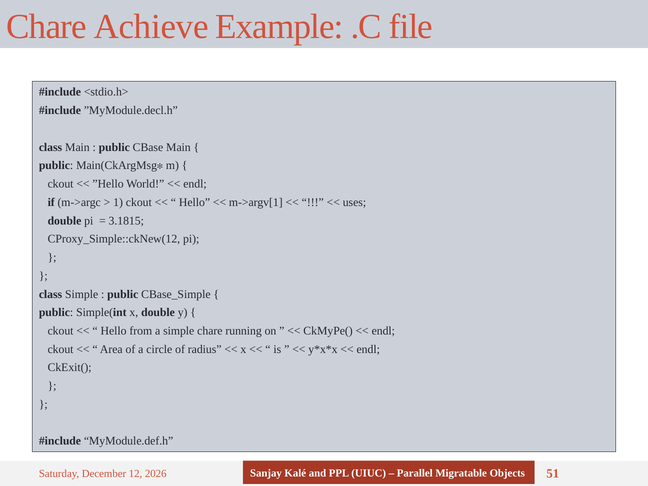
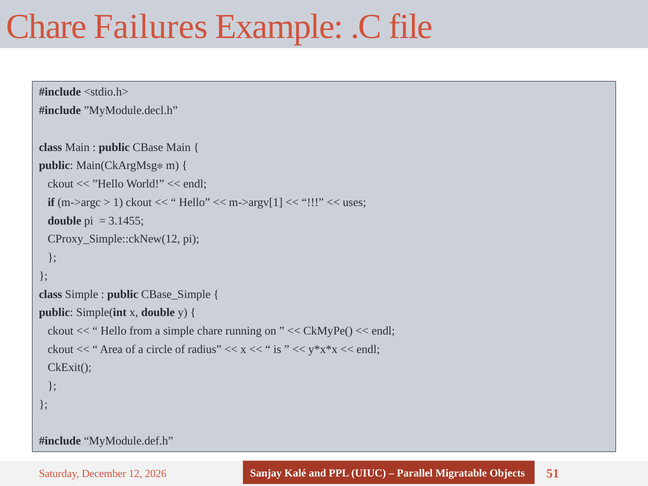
Achieve: Achieve -> Failures
3.1815: 3.1815 -> 3.1455
